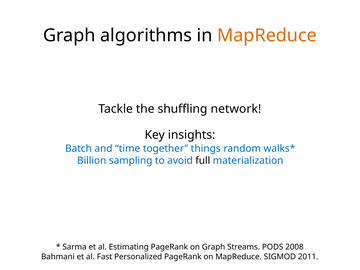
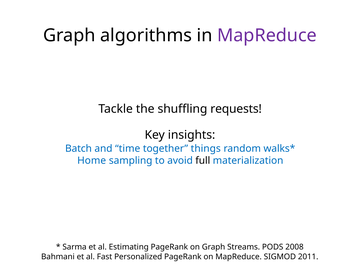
MapReduce at (267, 35) colour: orange -> purple
network: network -> requests
Billion: Billion -> Home
